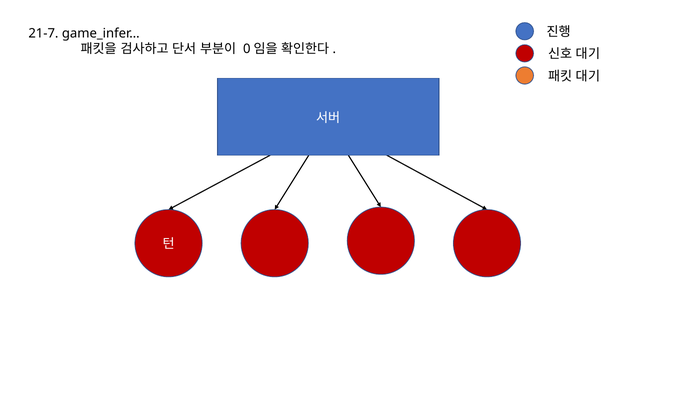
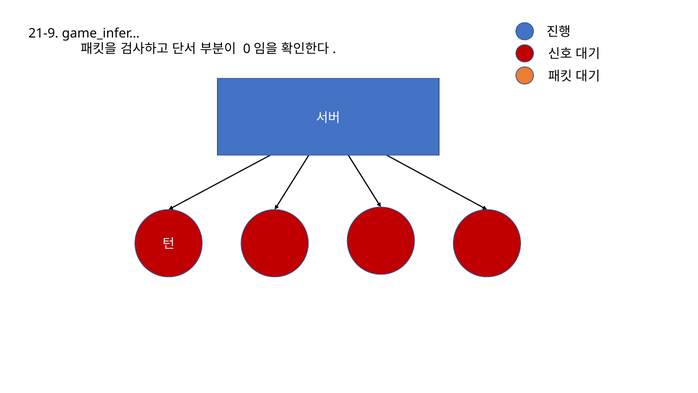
21-7: 21-7 -> 21-9
